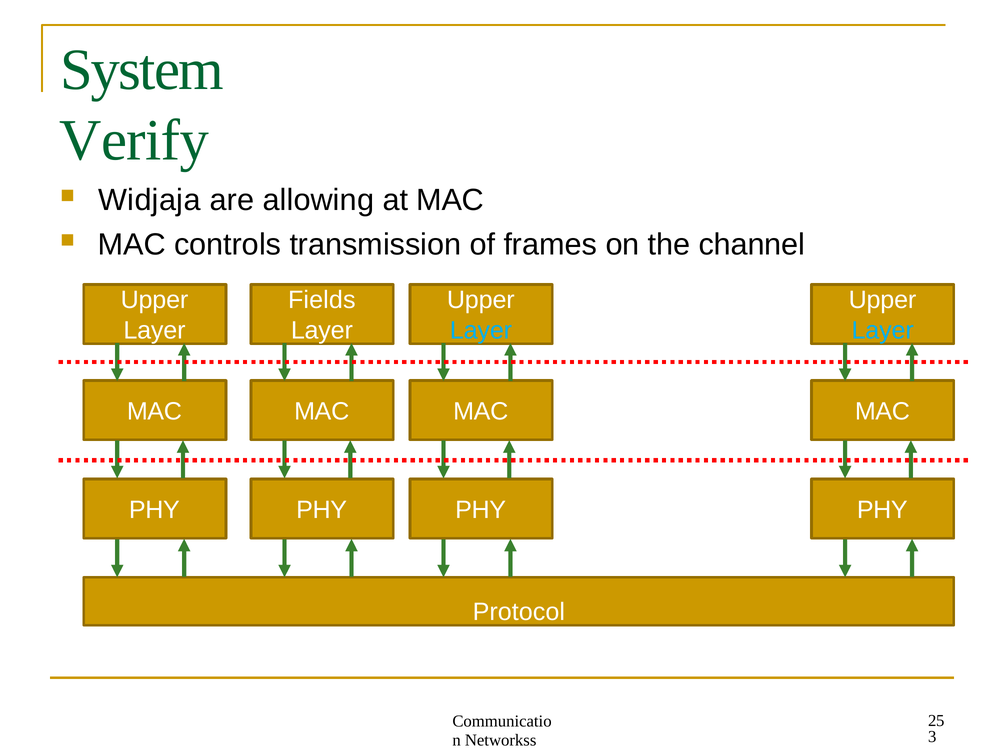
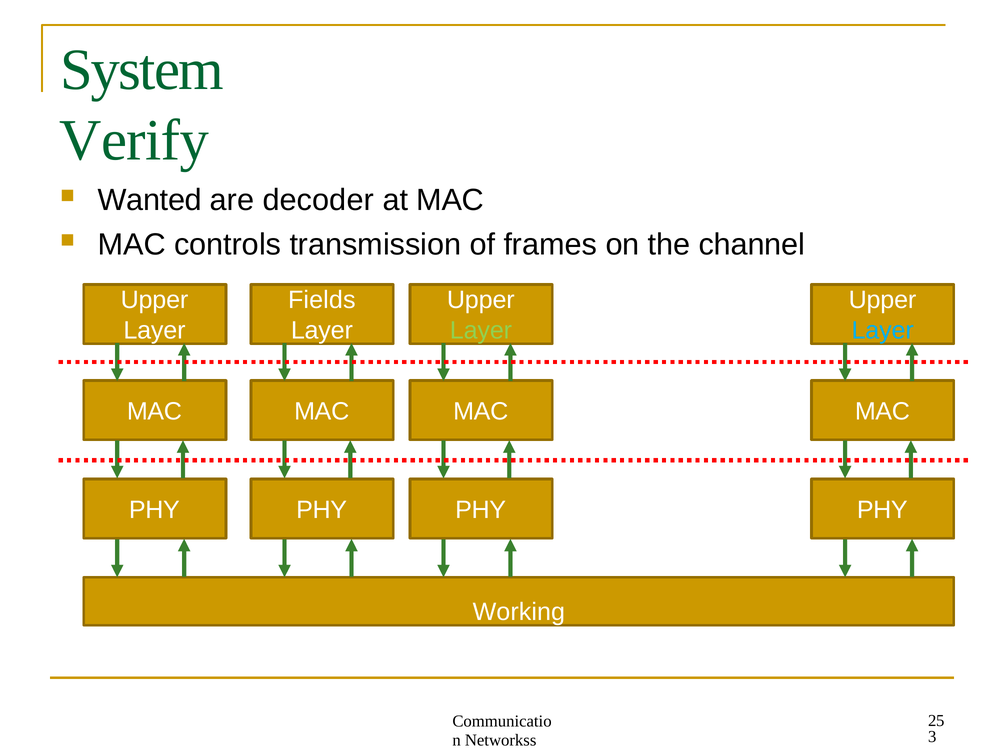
Widjaja: Widjaja -> Wanted
allowing: allowing -> decoder
Layer at (481, 330) colour: light blue -> light green
Protocol: Protocol -> Working
